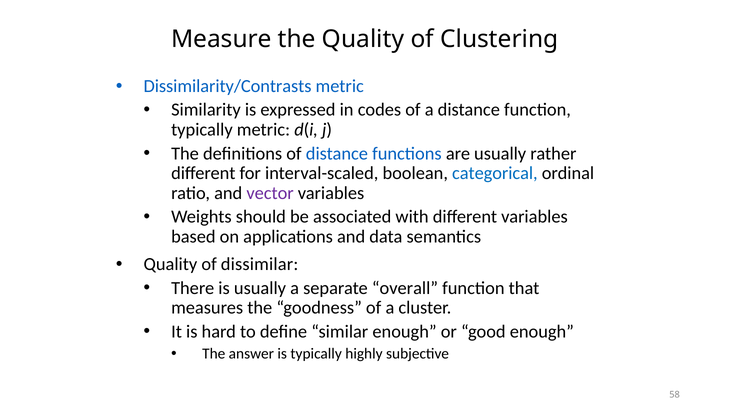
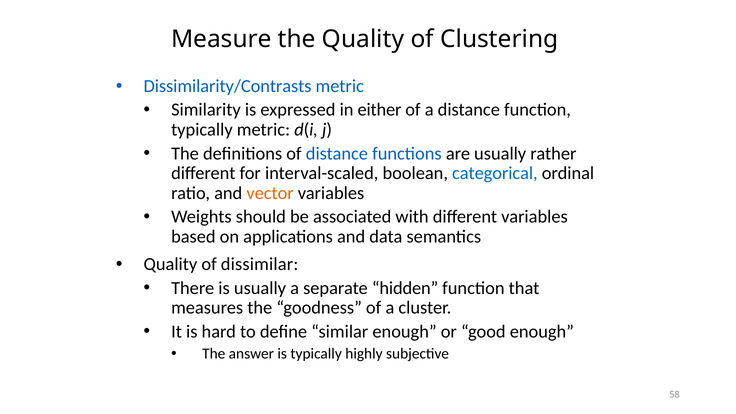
codes: codes -> either
vector colour: purple -> orange
overall: overall -> hidden
